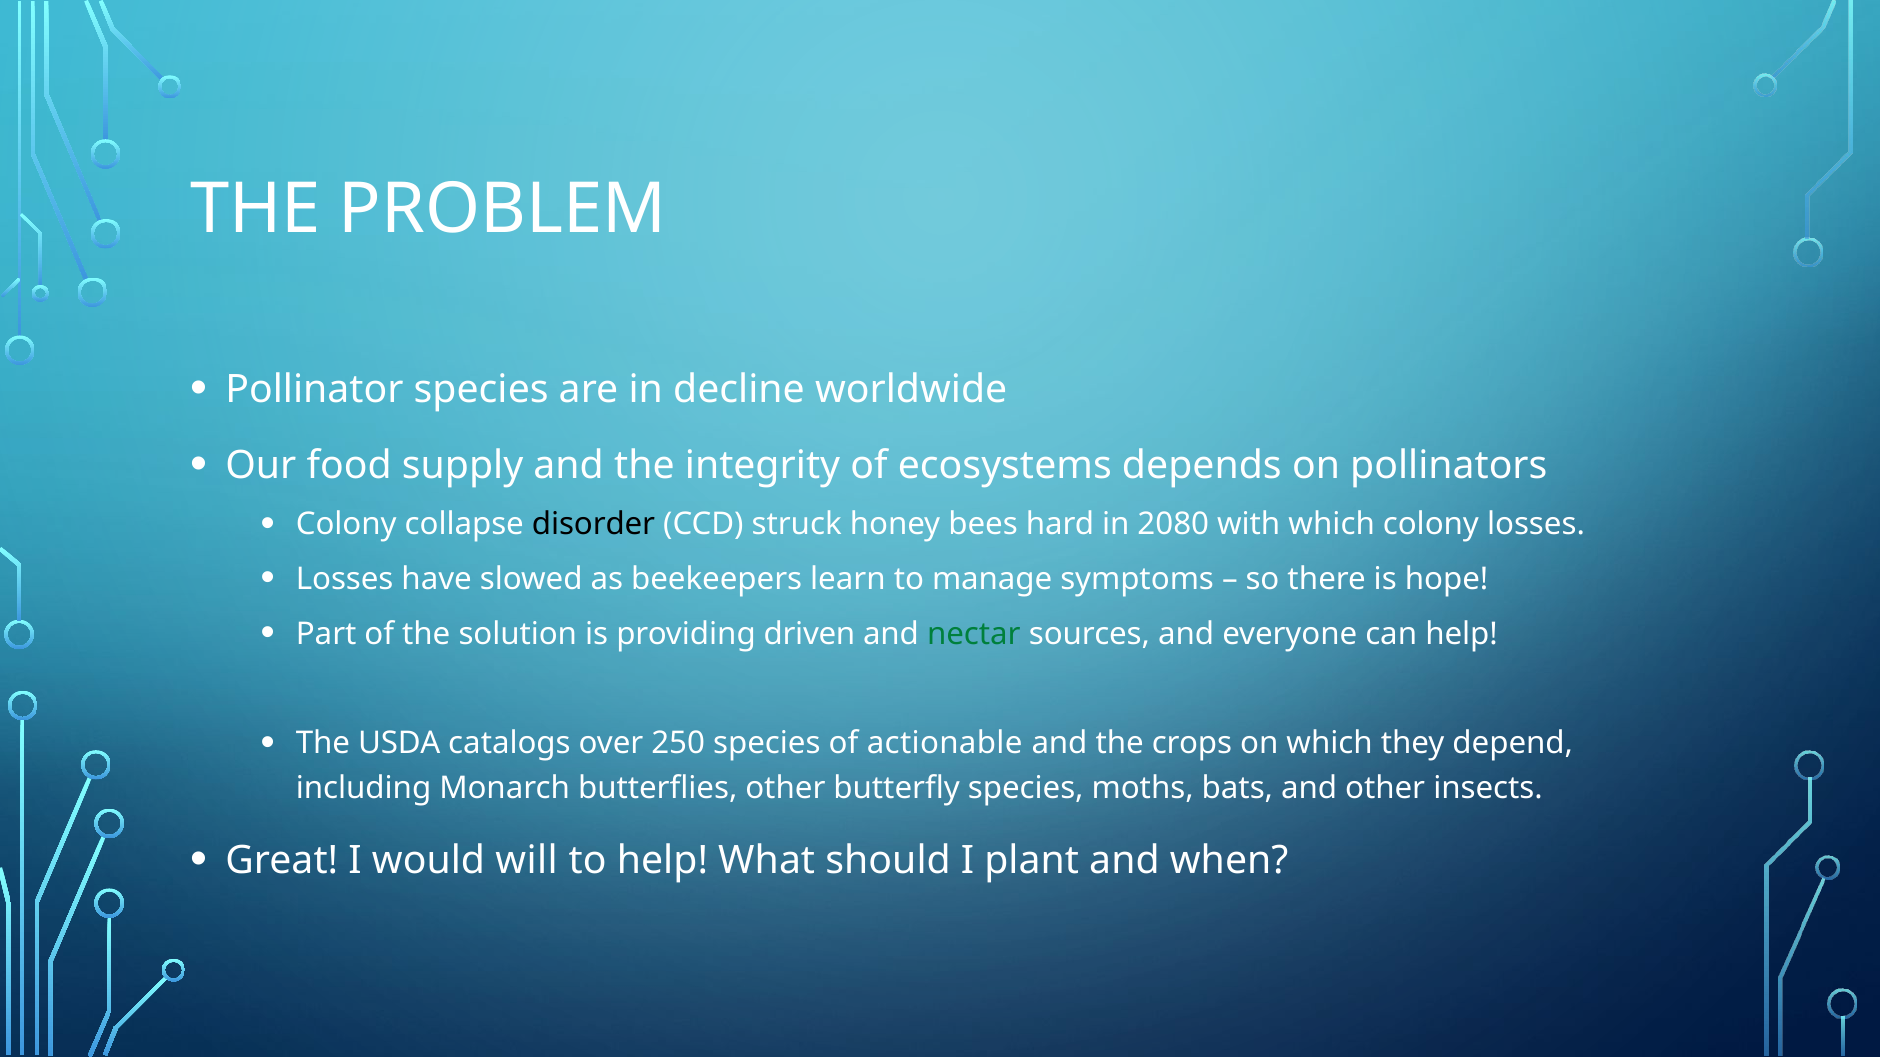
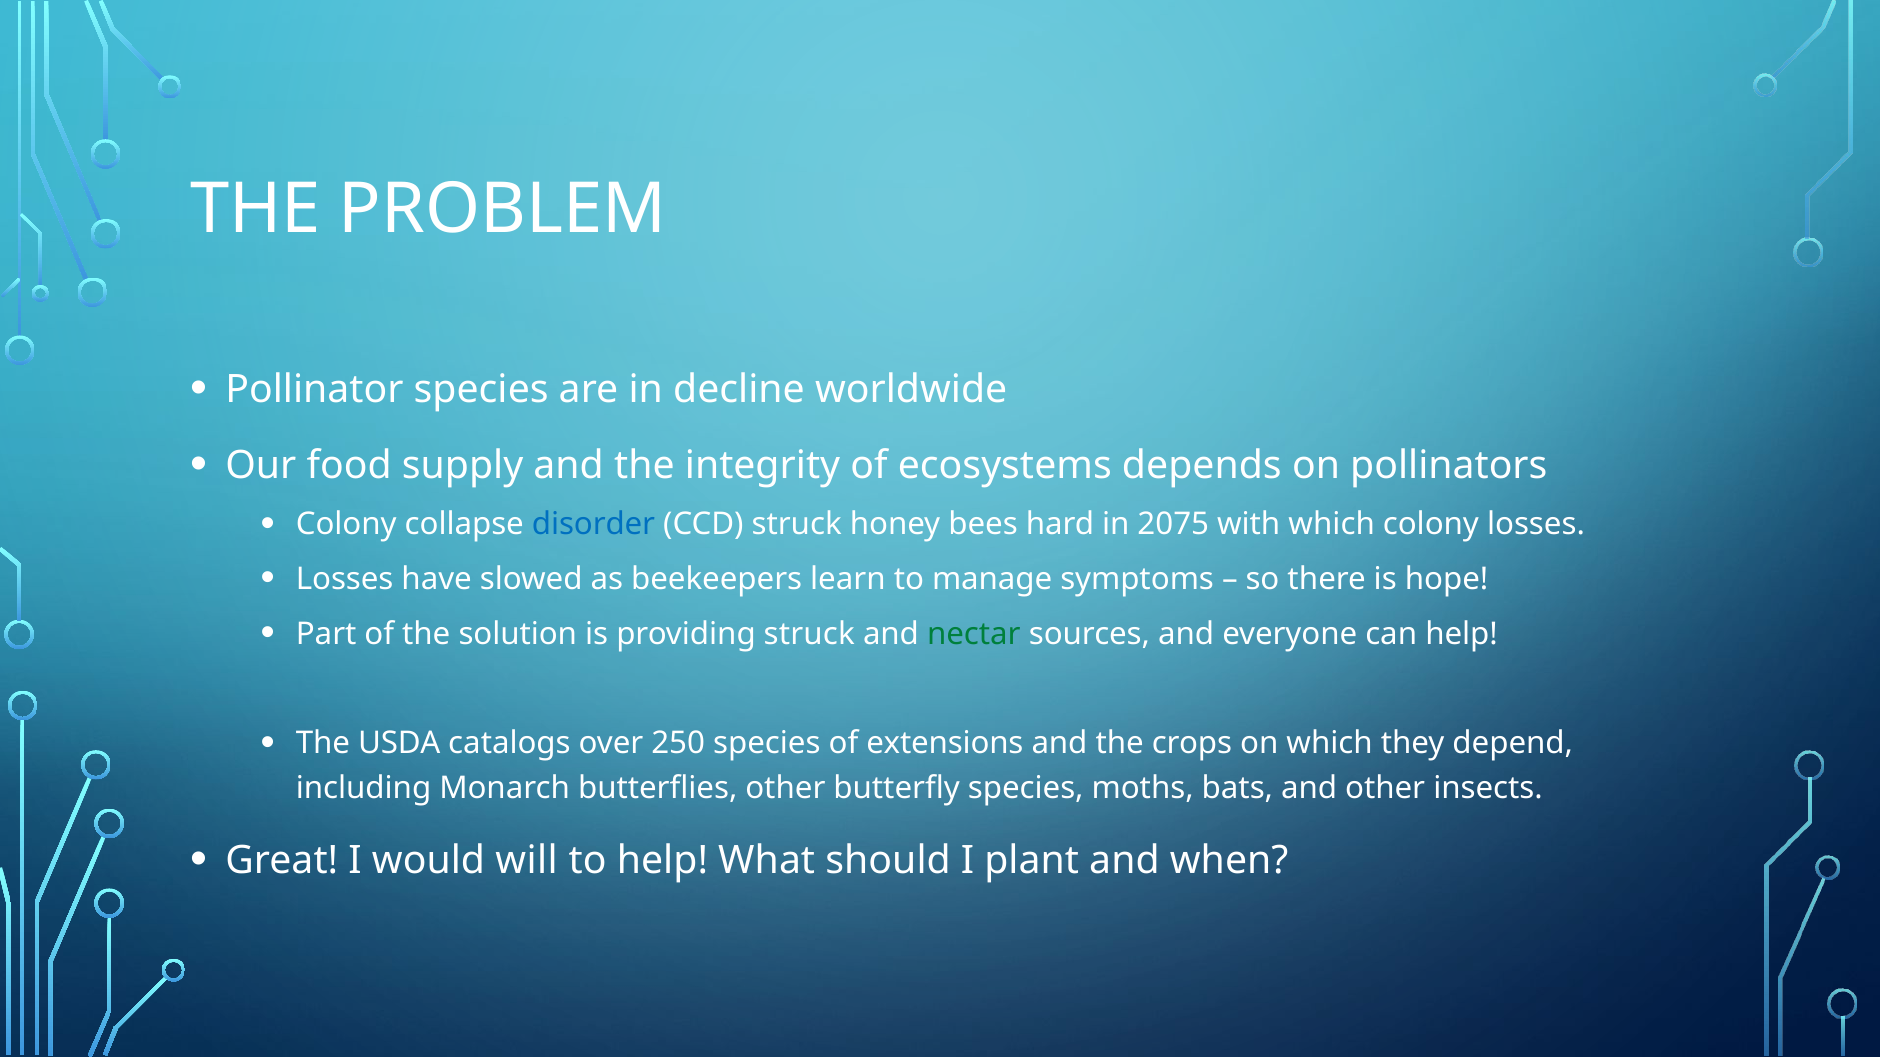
disorder colour: black -> blue
2080: 2080 -> 2075
providing driven: driven -> struck
actionable: actionable -> extensions
